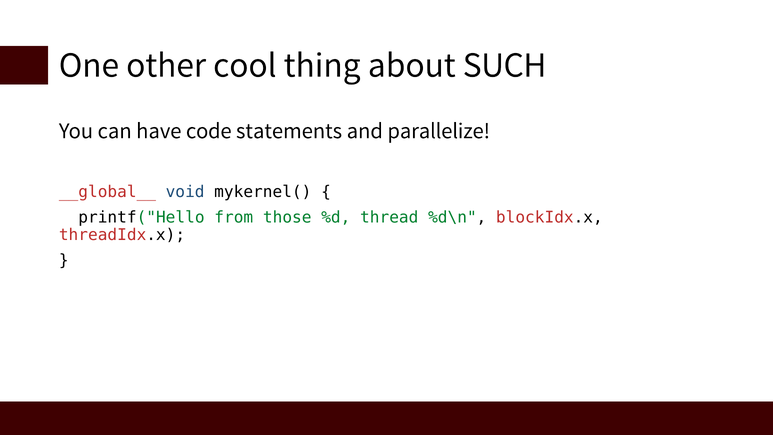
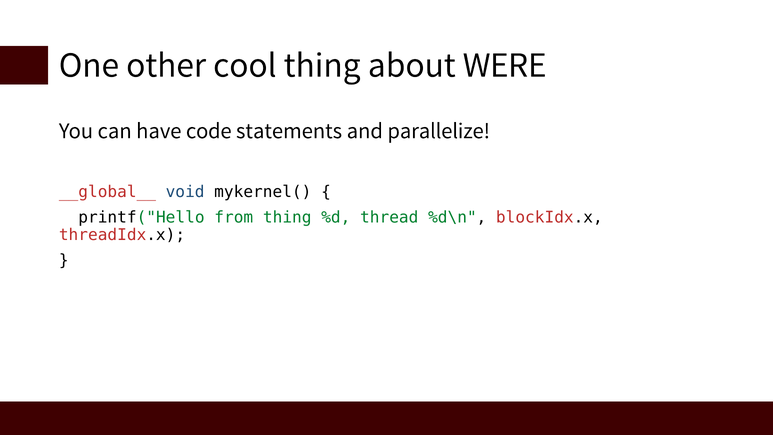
SUCH: SUCH -> WERE
from those: those -> thing
